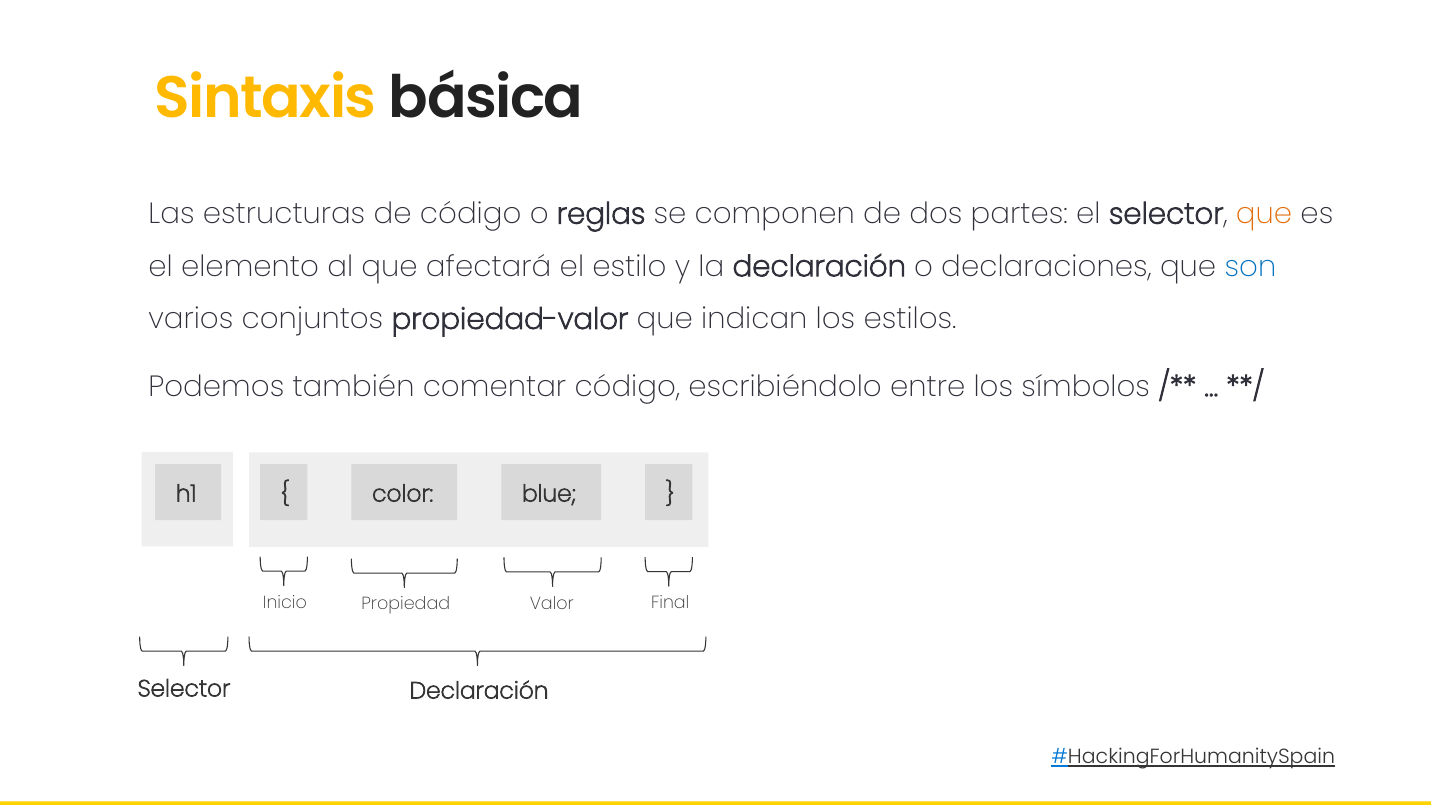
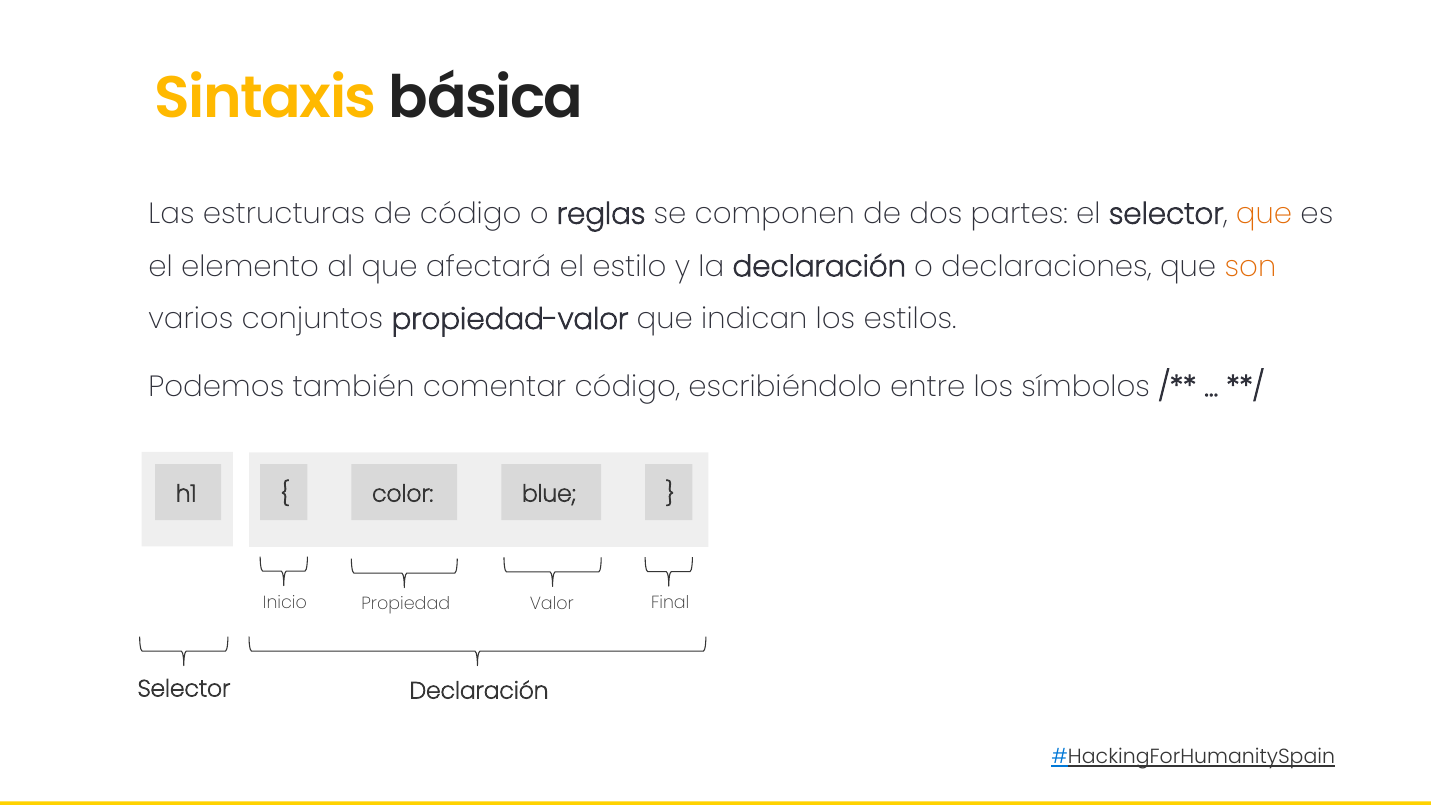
son colour: blue -> orange
